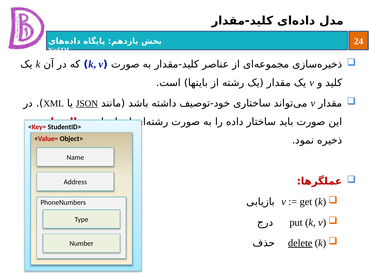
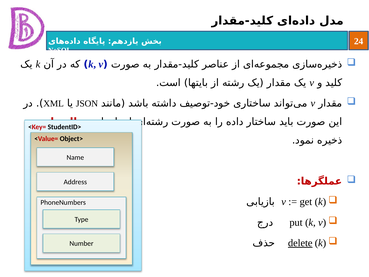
JSON underline: present -> none
